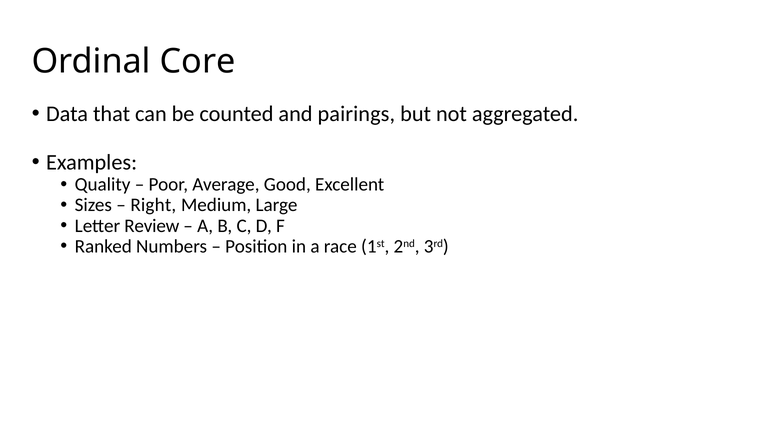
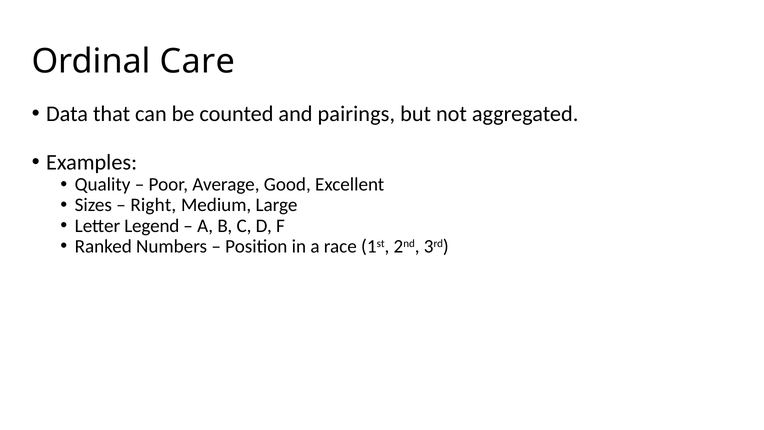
Core: Core -> Care
Review: Review -> Legend
